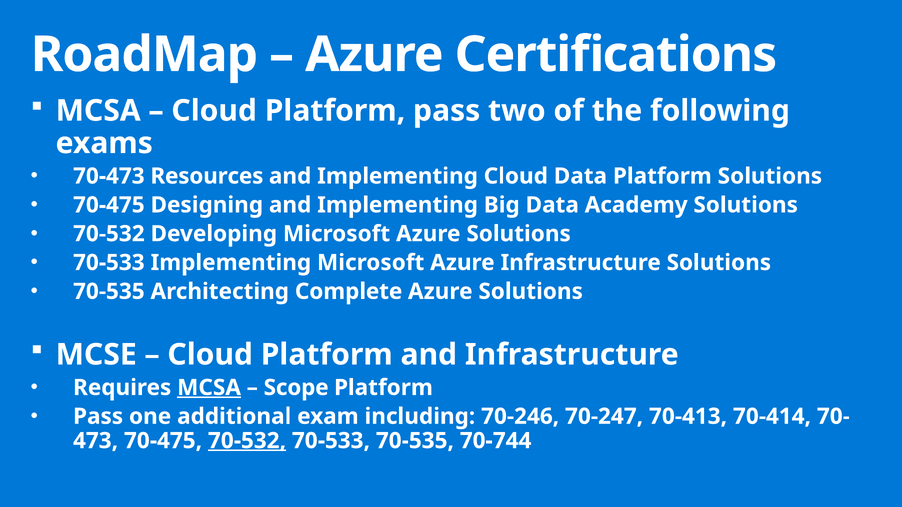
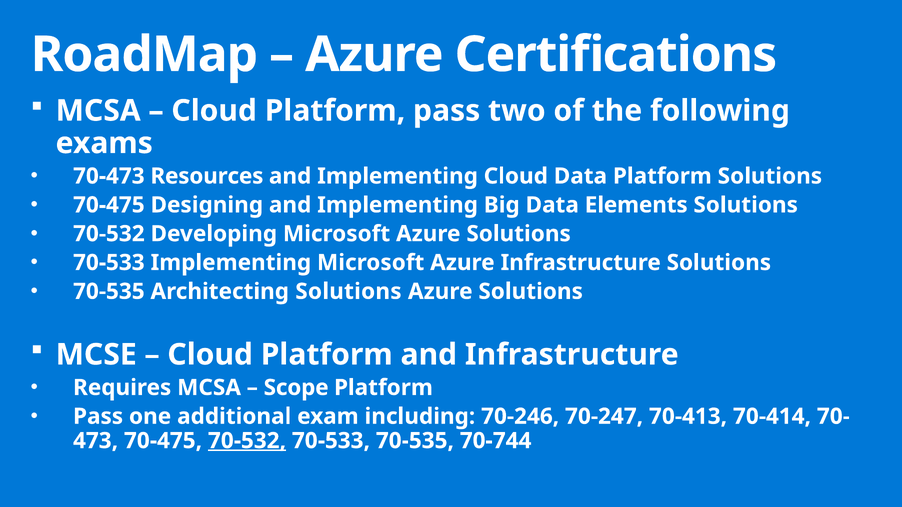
Academy: Academy -> Elements
Architecting Complete: Complete -> Solutions
MCSA at (209, 388) underline: present -> none
